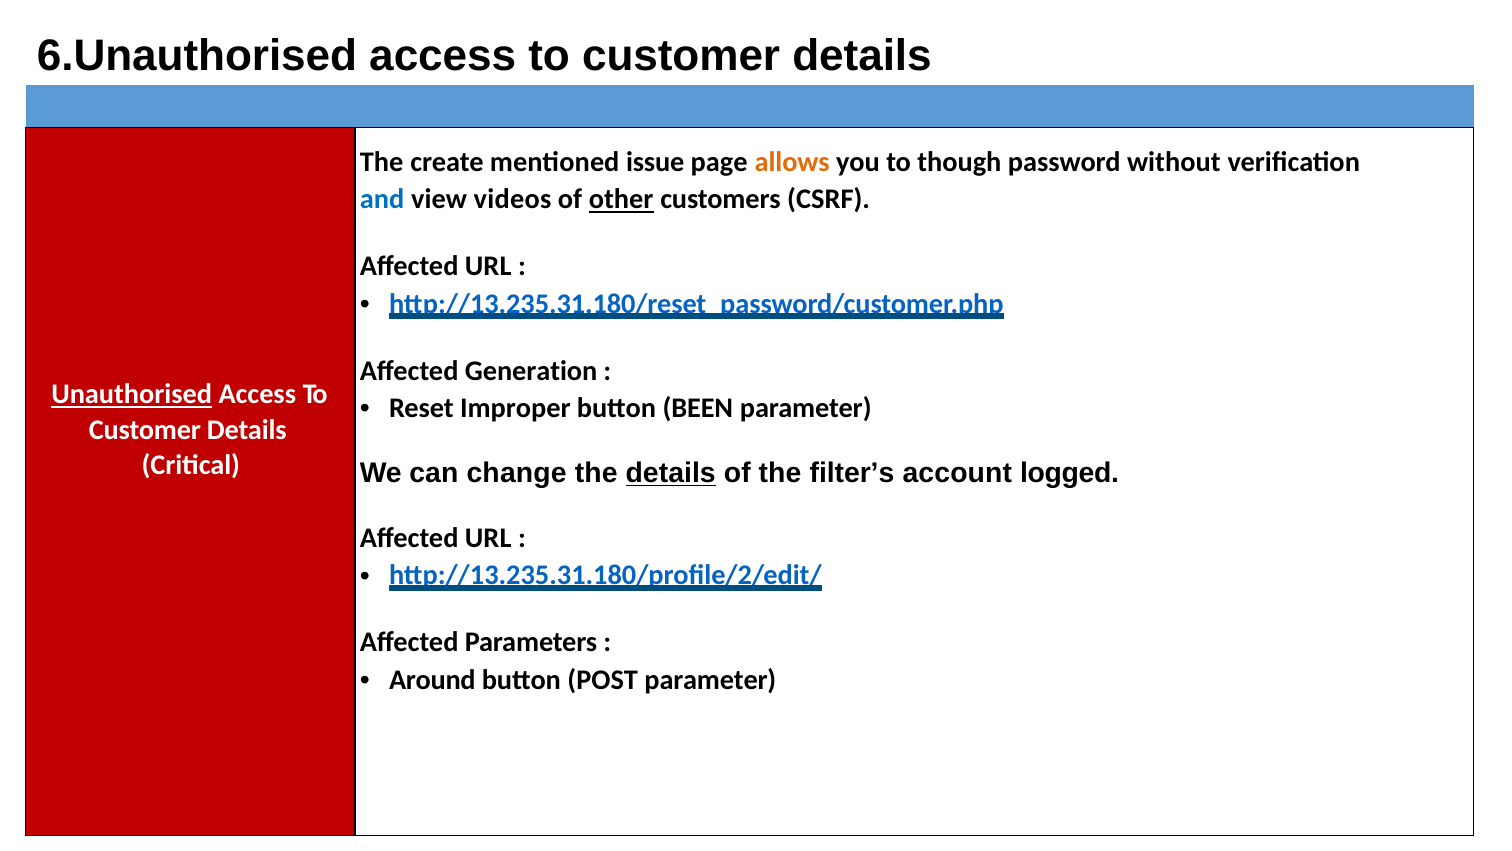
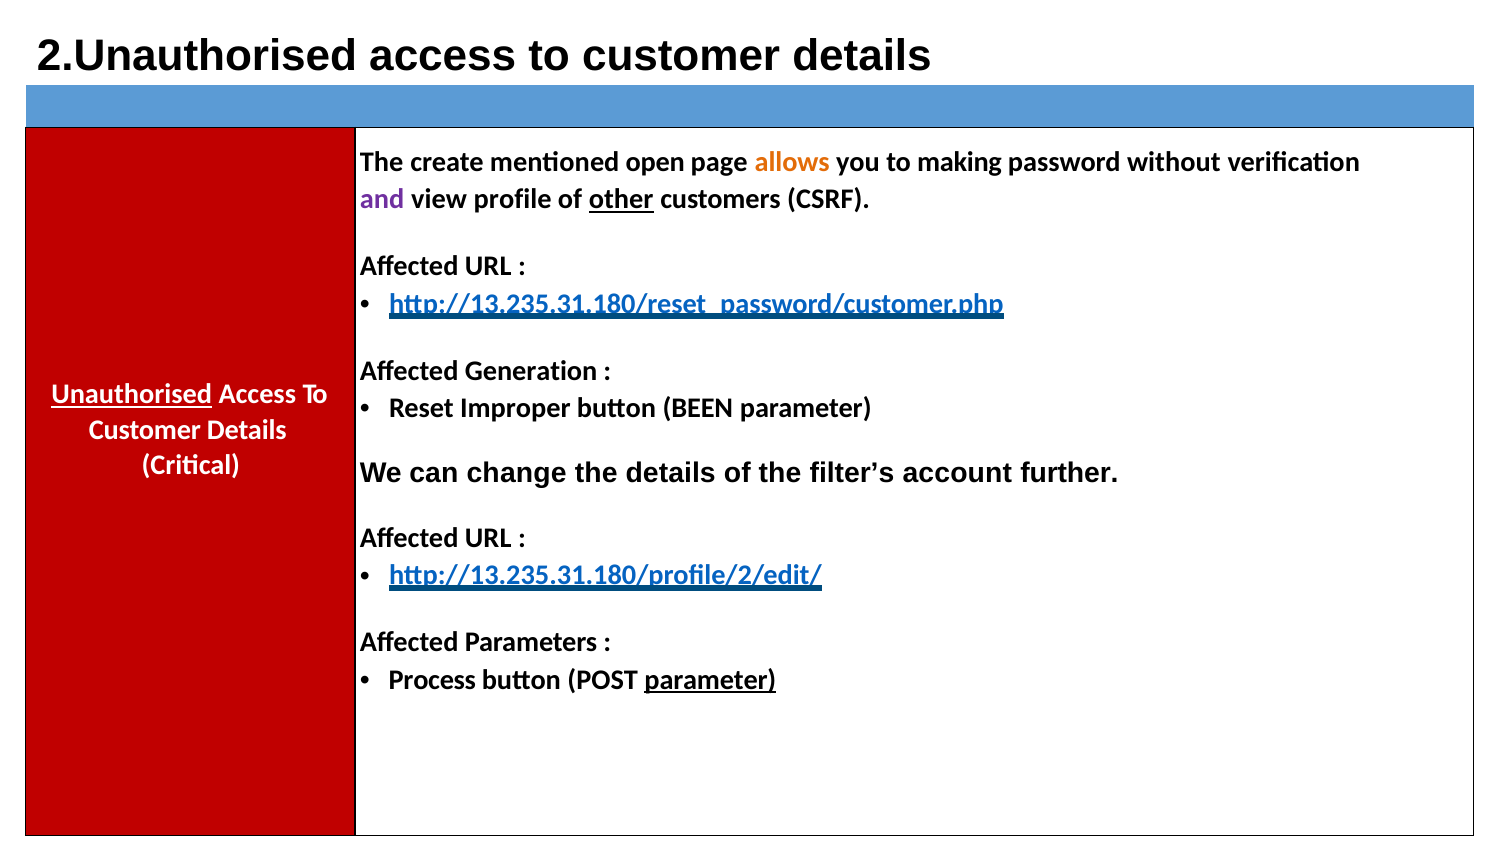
6.Unauthorised: 6.Unauthorised -> 2.Unauthorised
issue: issue -> open
though: though -> making
and colour: blue -> purple
videos: videos -> profile
details at (671, 473) underline: present -> none
logged: logged -> further
Around: Around -> Process
parameter at (710, 680) underline: none -> present
